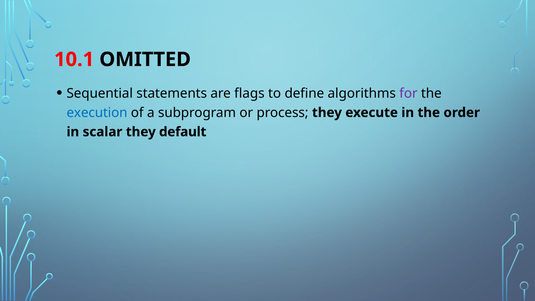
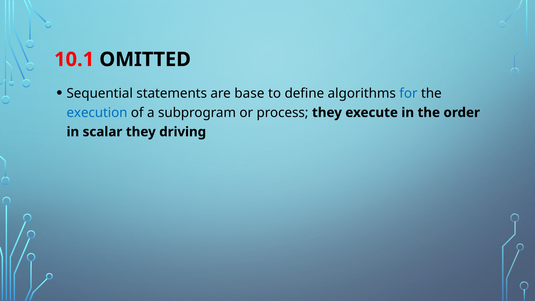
flags: flags -> base
for colour: purple -> blue
default: default -> driving
